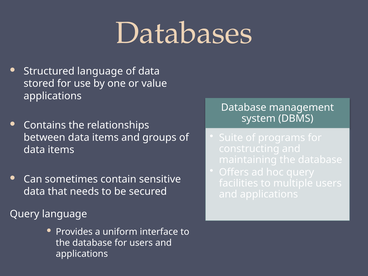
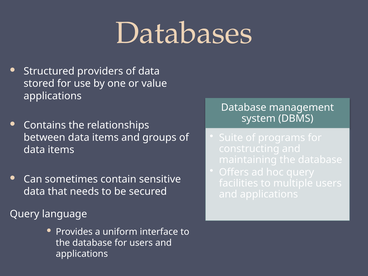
Structured language: language -> providers
